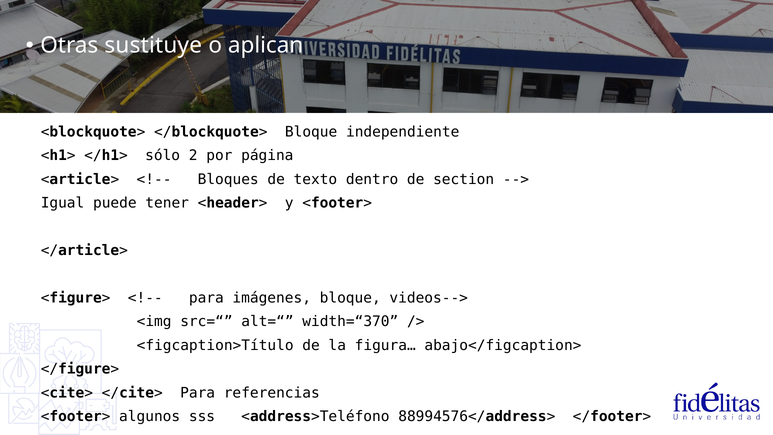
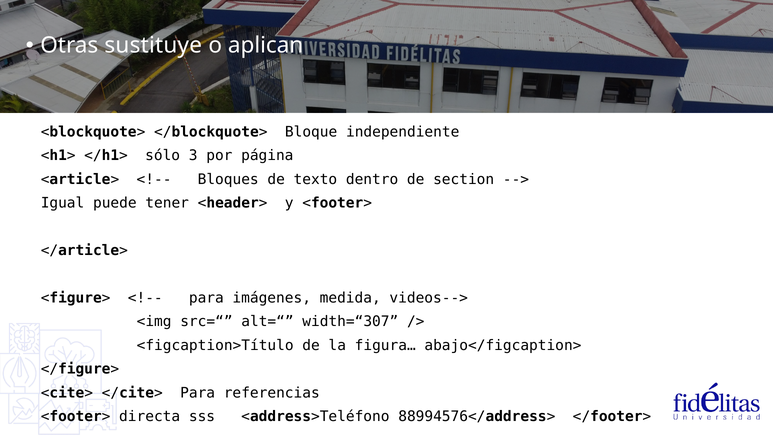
2: 2 -> 3
imágenes bloque: bloque -> medida
width=“370: width=“370 -> width=“307
algunos: algunos -> directa
